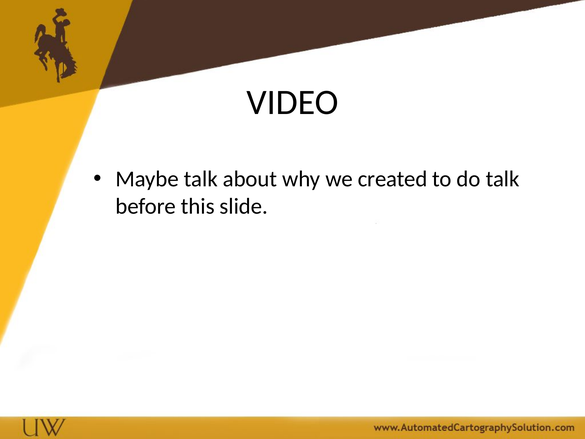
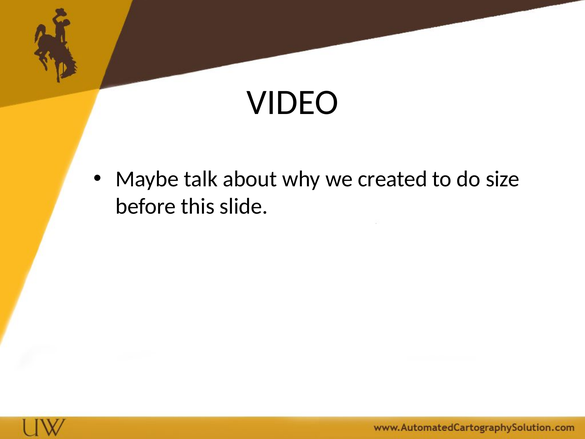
do talk: talk -> size
